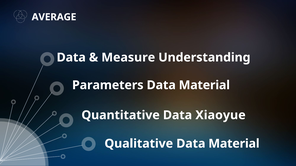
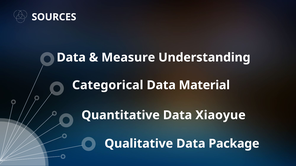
AVERAGE: AVERAGE -> SOURCES
Parameters: Parameters -> Categorical
Qualitative Data Material: Material -> Package
